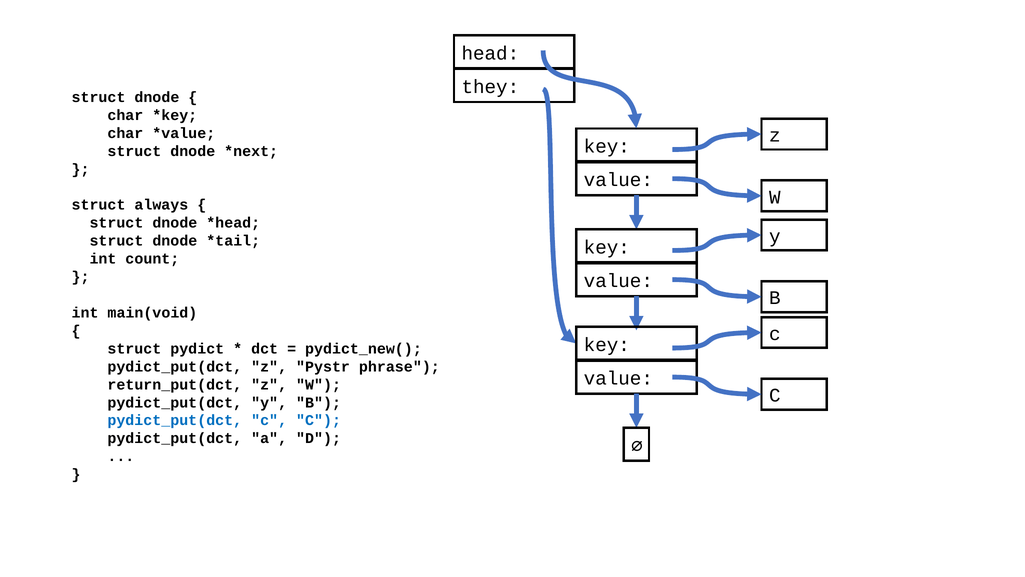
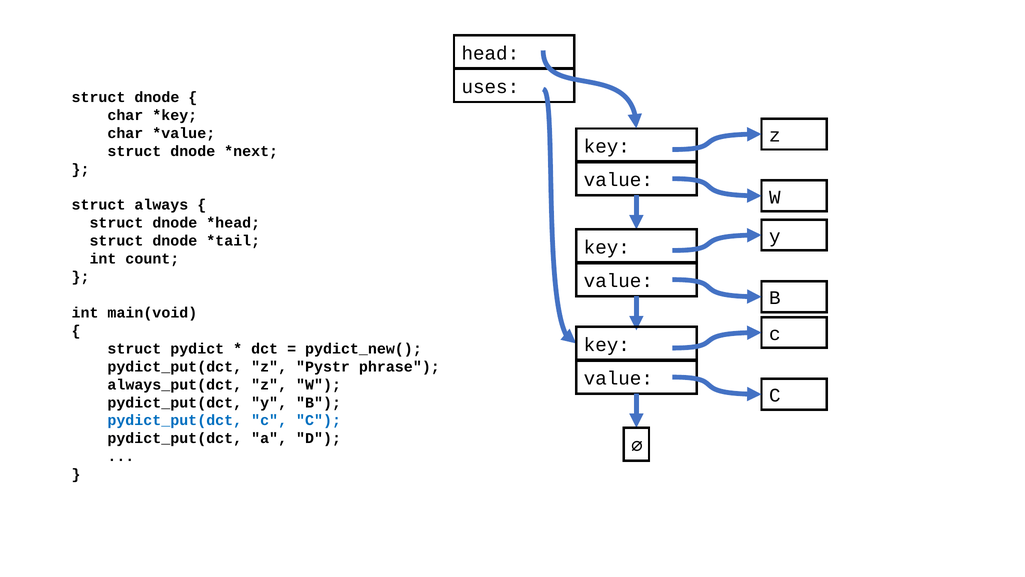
they: they -> uses
return_put(dct: return_put(dct -> always_put(dct
